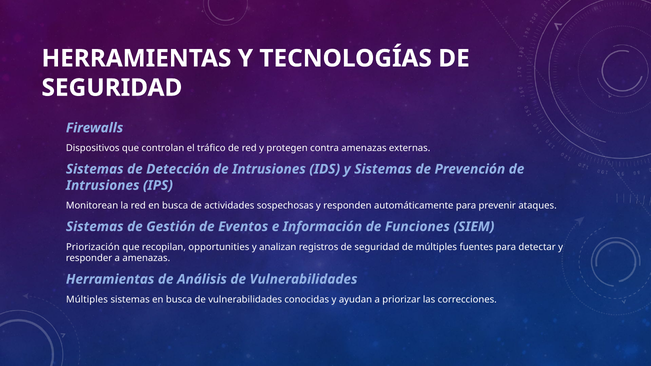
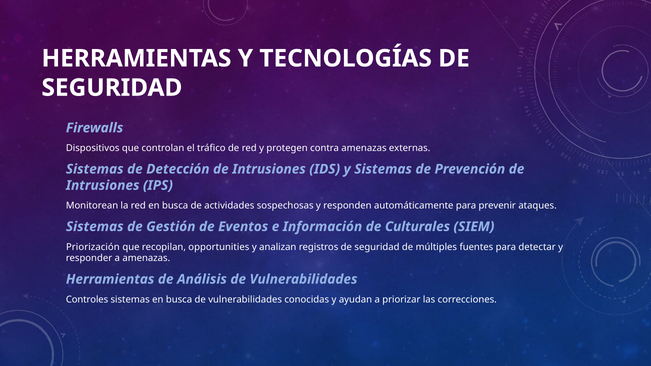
Funciones: Funciones -> Culturales
Múltiples at (87, 300): Múltiples -> Controles
